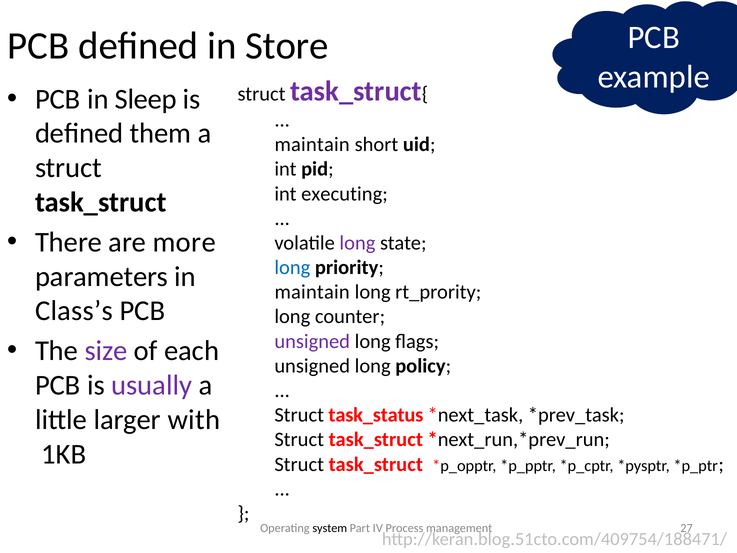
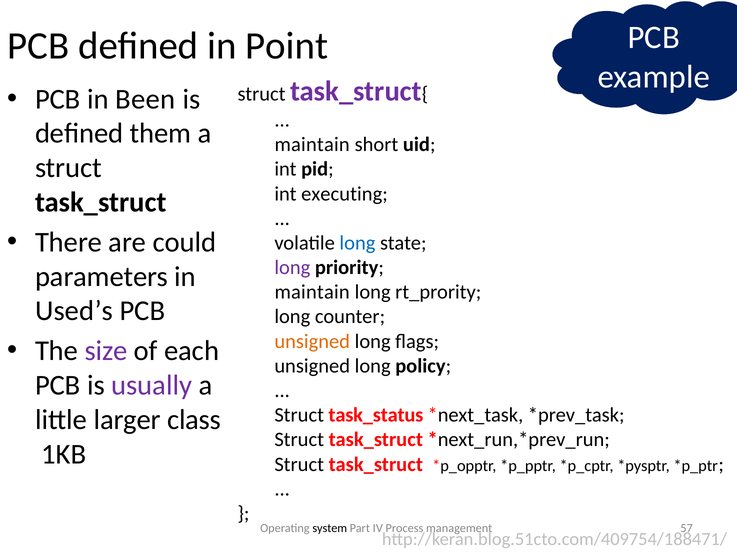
Store: Store -> Point
Sleep: Sleep -> Been
more: more -> could
long at (357, 243) colour: purple -> blue
long at (292, 267) colour: blue -> purple
Class’s: Class’s -> Used’s
unsigned at (312, 341) colour: purple -> orange
with: with -> class
27: 27 -> 57
